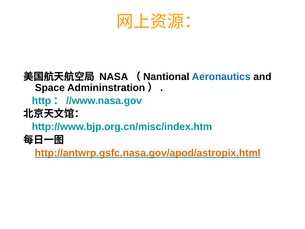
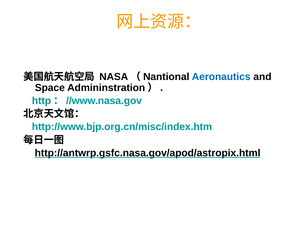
http://antwrp.gsfc.nasa.gov/apod/astropix.html colour: orange -> black
